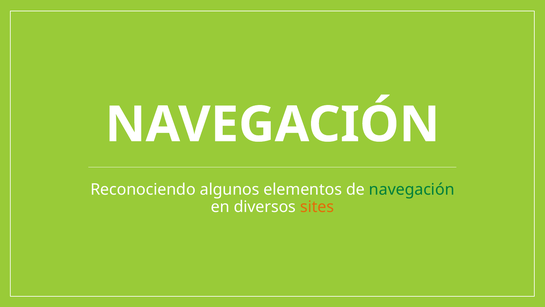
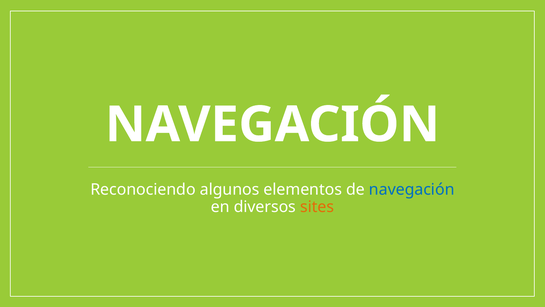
navegación at (412, 189) colour: green -> blue
